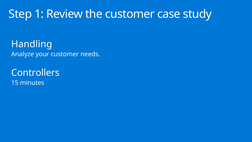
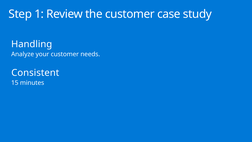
Controllers: Controllers -> Consistent
